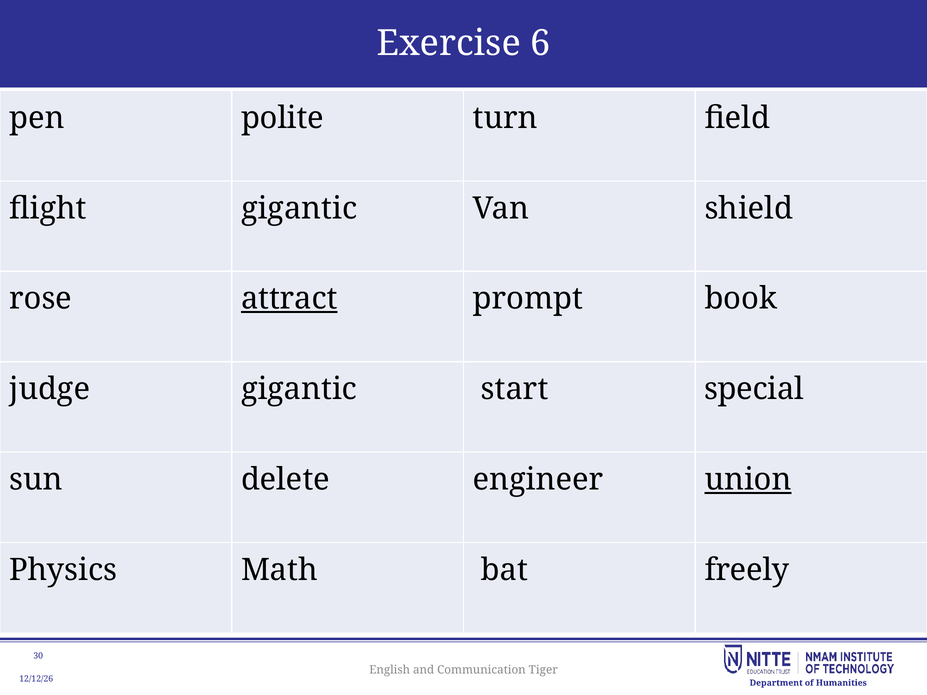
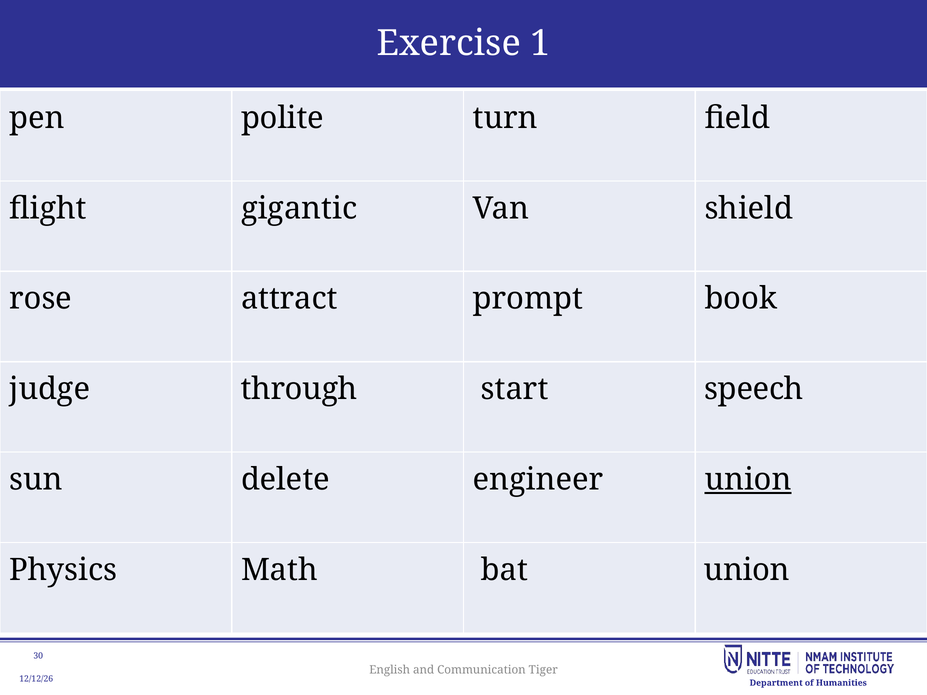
6: 6 -> 1
attract underline: present -> none
judge gigantic: gigantic -> through
special: special -> speech
bat freely: freely -> union
